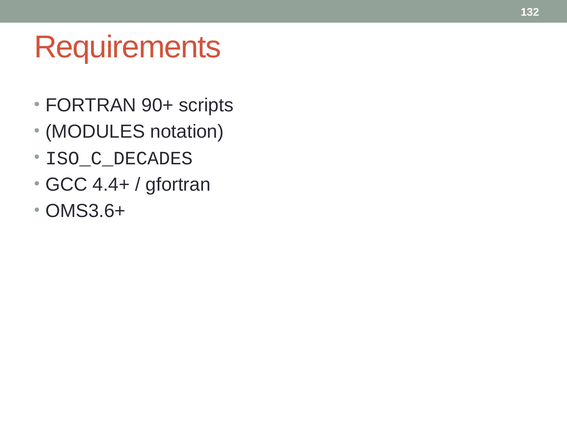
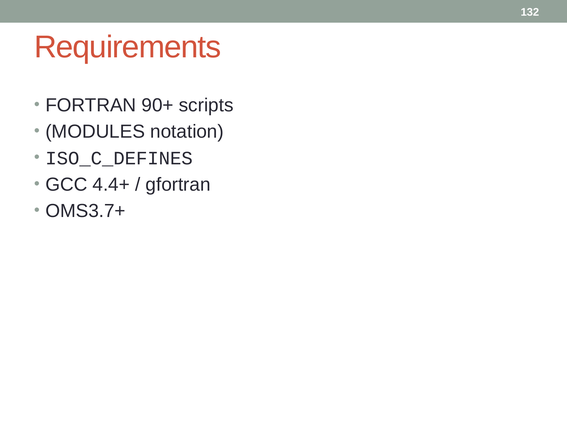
ISO_C_DECADES: ISO_C_DECADES -> ISO_C_DEFINES
OMS3.6+: OMS3.6+ -> OMS3.7+
